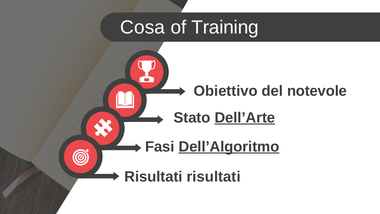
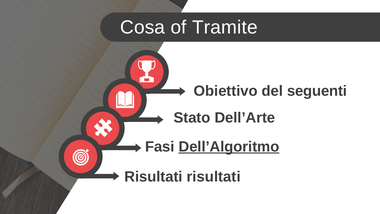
Training: Training -> Tramite
notevole: notevole -> seguenti
Dell’Arte underline: present -> none
